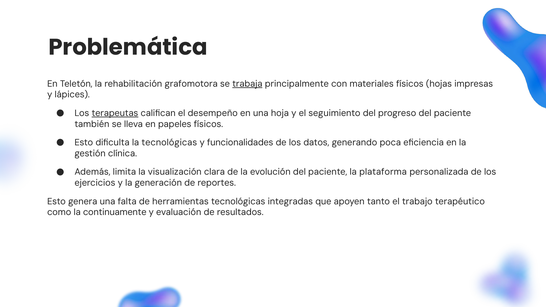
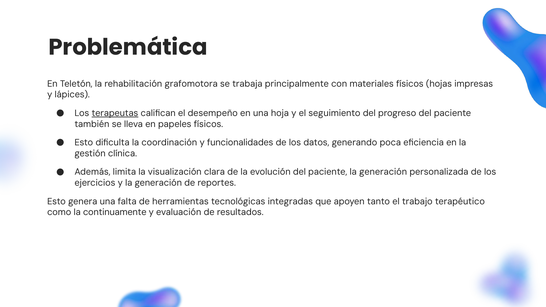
trabaja underline: present -> none
la tecnológicas: tecnológicas -> coordinación
paciente la plataforma: plataforma -> generación
